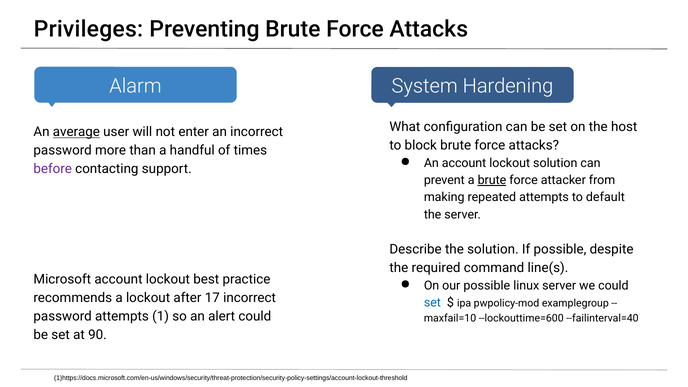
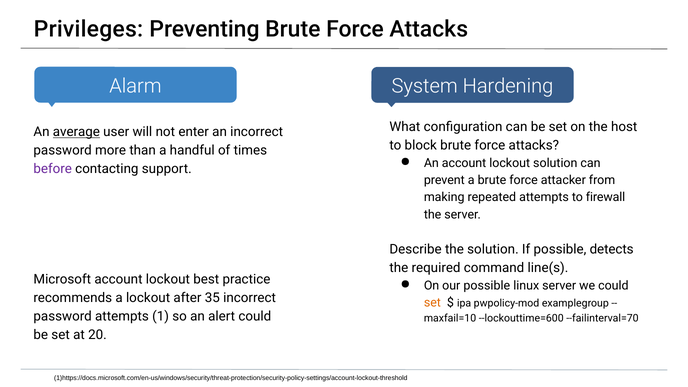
brute at (492, 180) underline: present -> none
default: default -> firewall
despite: despite -> detects
17: 17 -> 35
set at (432, 303) colour: blue -> orange
--failinterval=40: --failinterval=40 -> --failinterval=70
90: 90 -> 20
